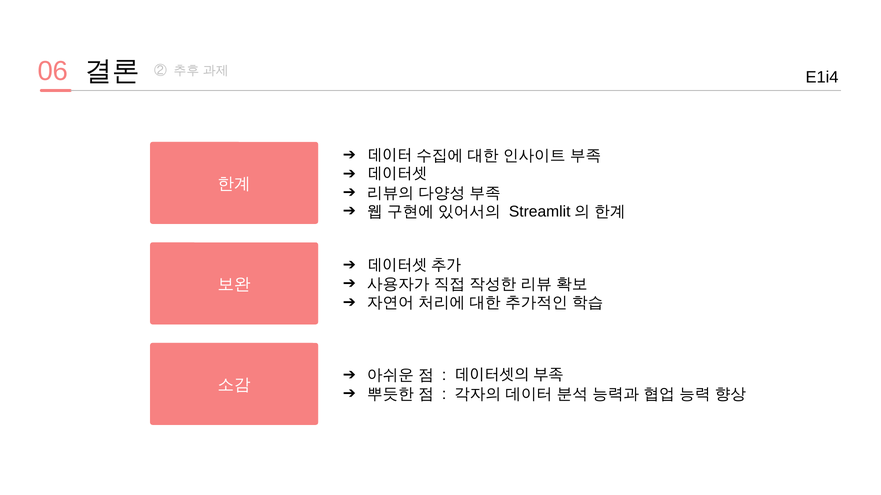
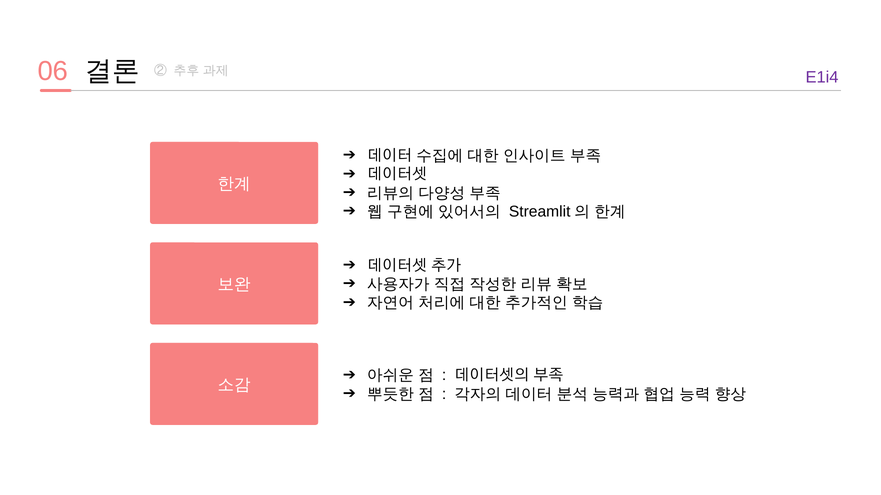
E1i4 colour: black -> purple
